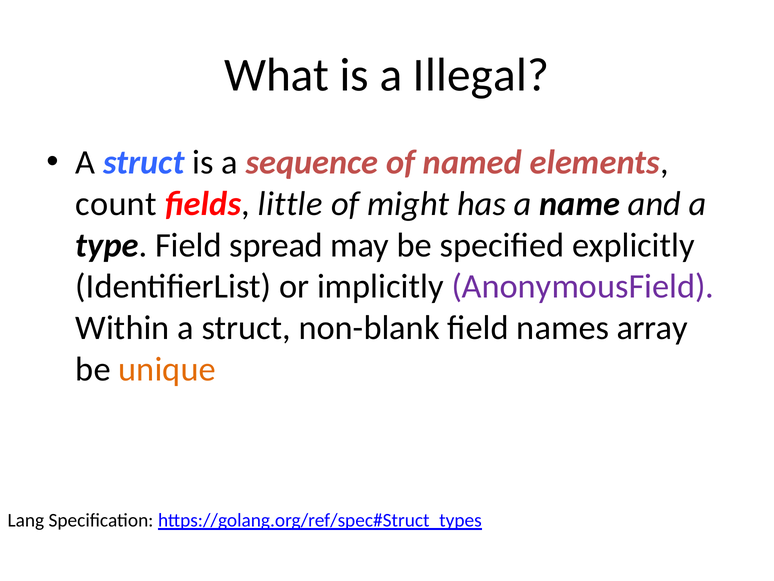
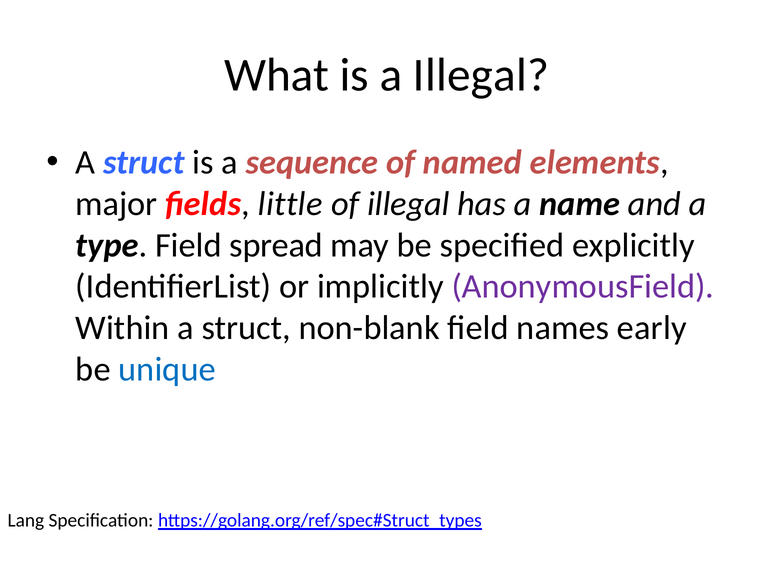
count: count -> major
of might: might -> illegal
array: array -> early
unique colour: orange -> blue
